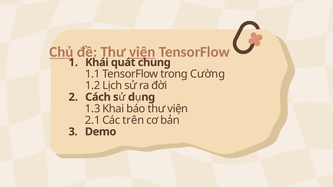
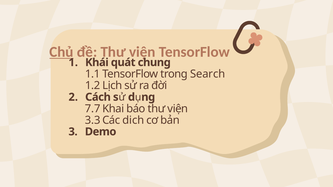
viện underline: present -> none
Cường: Cường -> Search
1.3: 1.3 -> 7.7
2.1: 2.1 -> 3.3
trên: trên -> dịch
